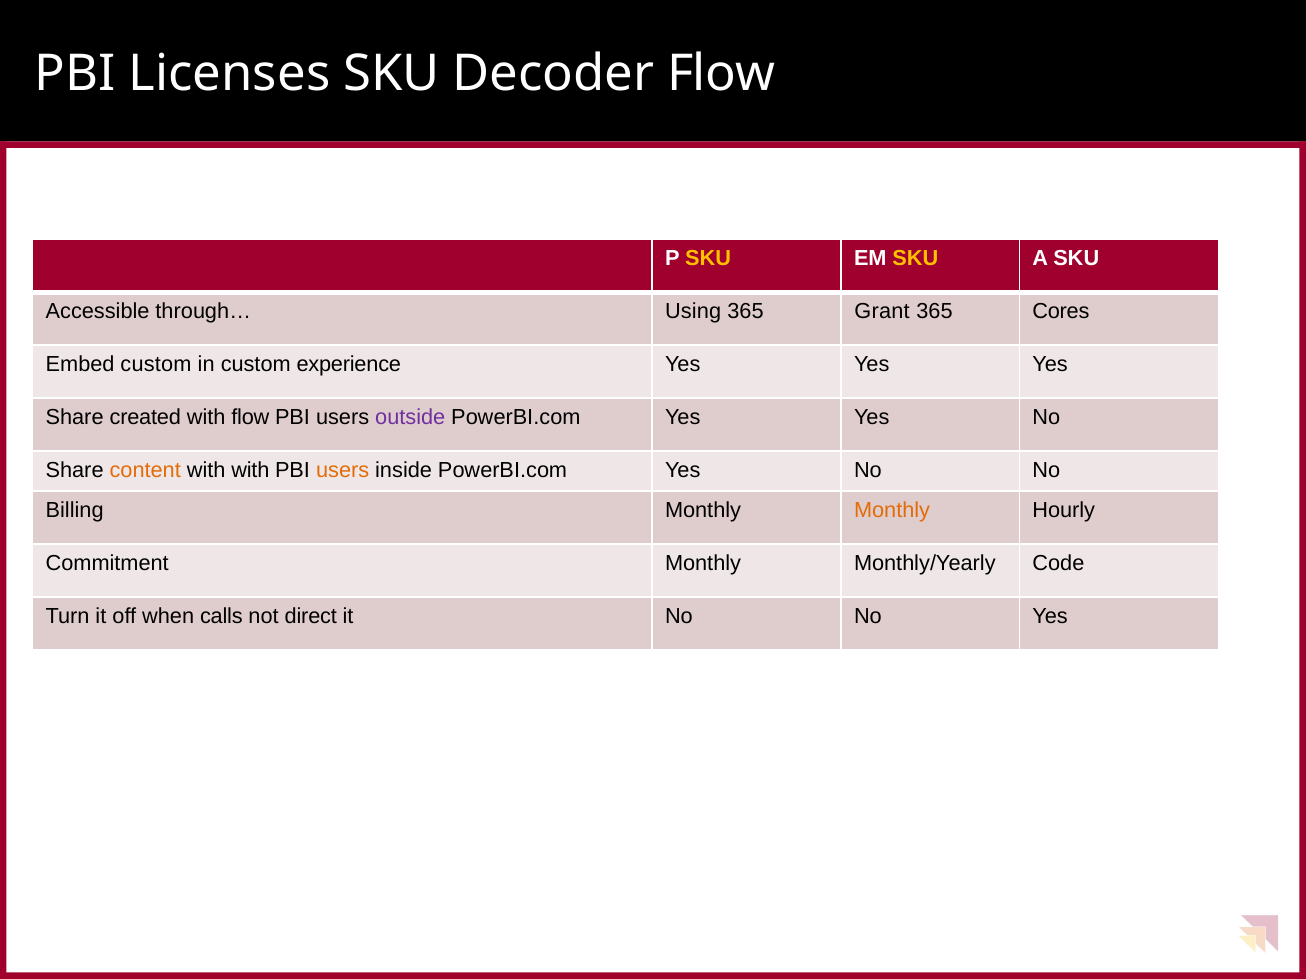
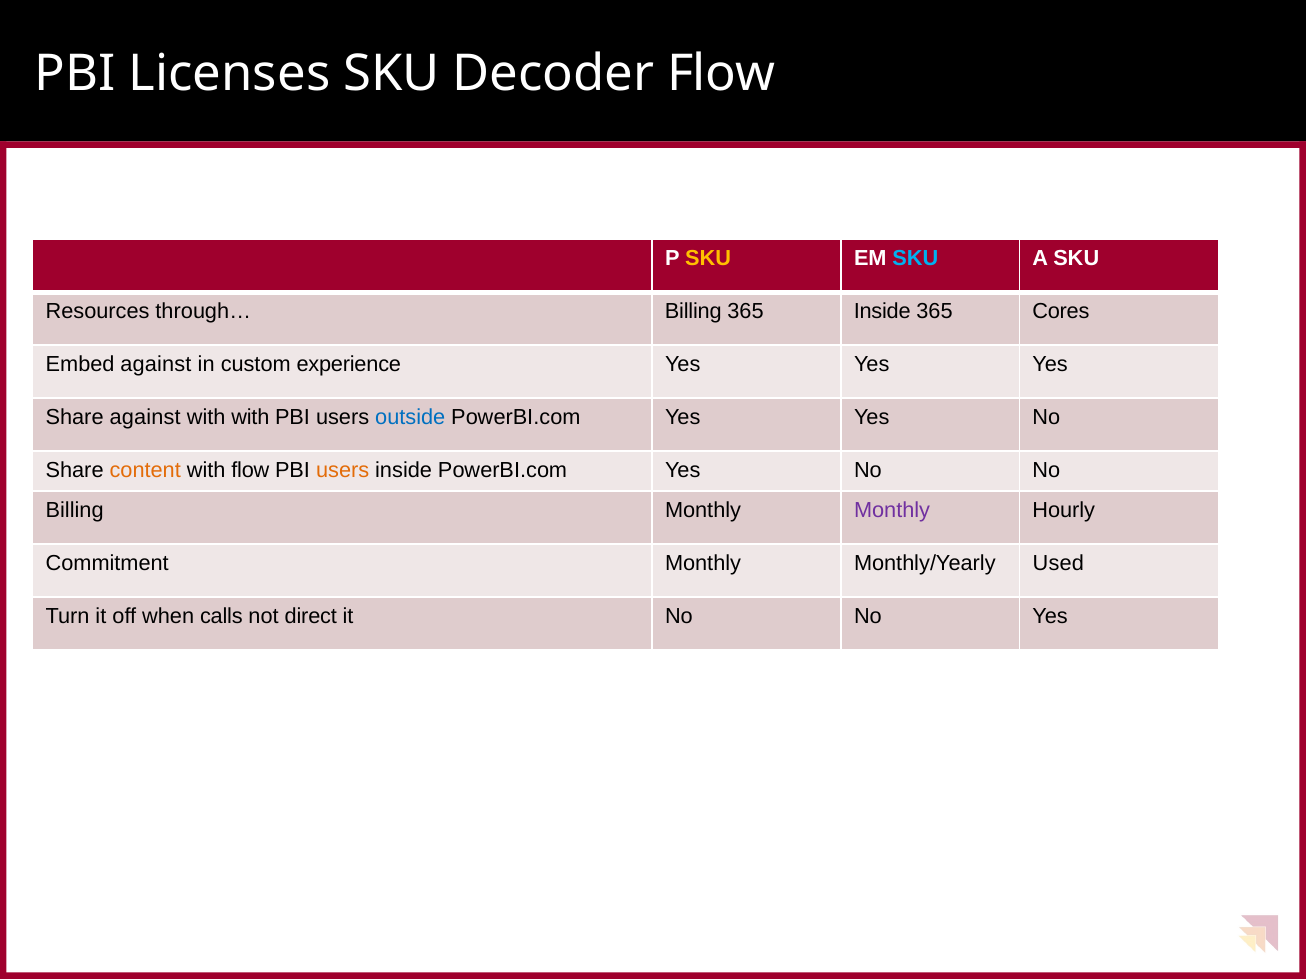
SKU at (915, 259) colour: yellow -> light blue
Accessible: Accessible -> Resources
through… Using: Using -> Billing
365 Grant: Grant -> Inside
Embed custom: custom -> against
Share created: created -> against
with flow: flow -> with
outside colour: purple -> blue
with with: with -> flow
Monthly at (892, 510) colour: orange -> purple
Code: Code -> Used
